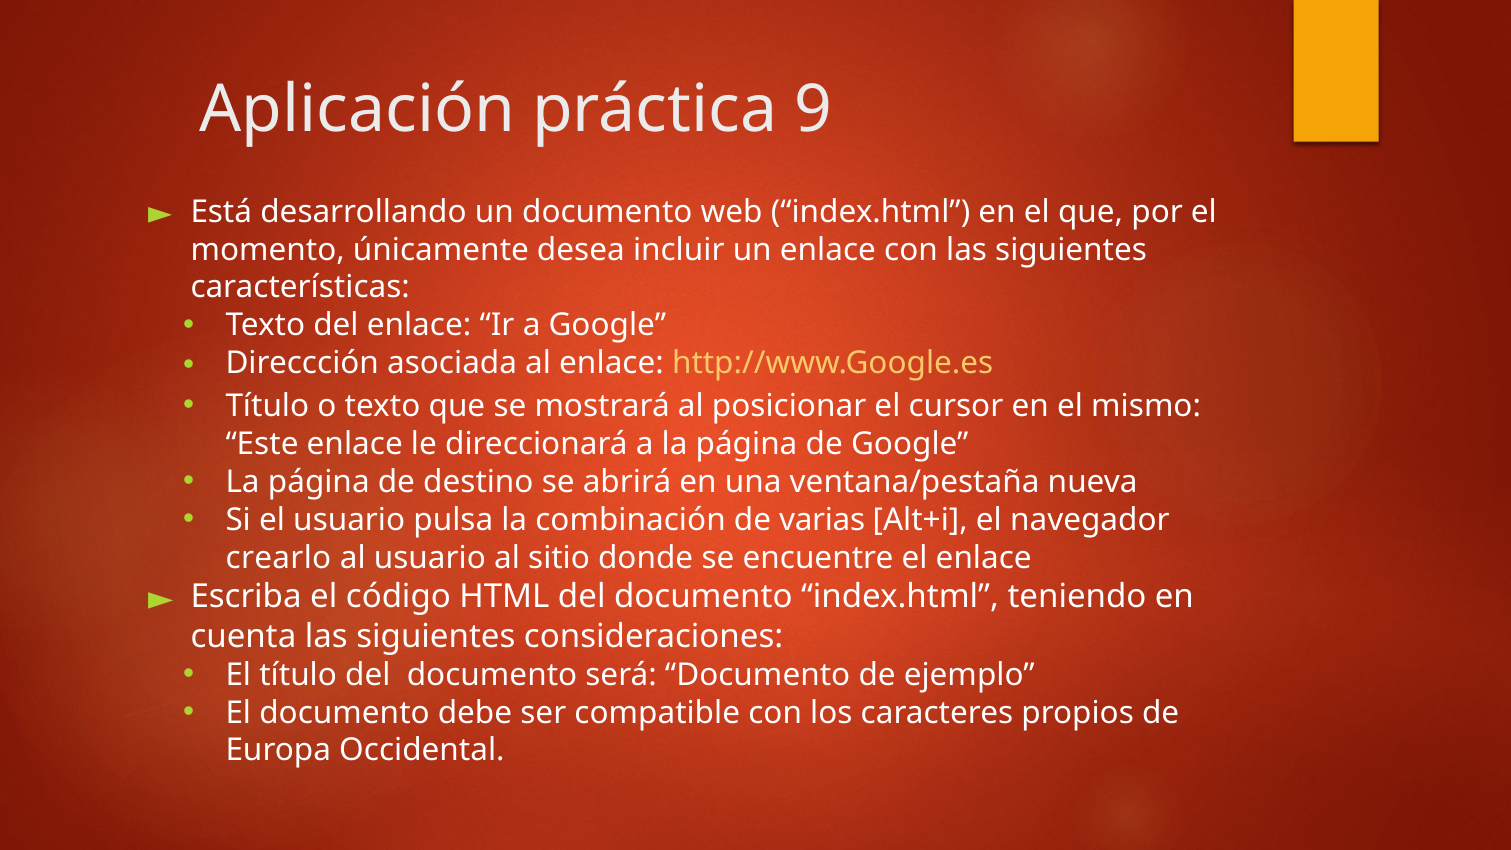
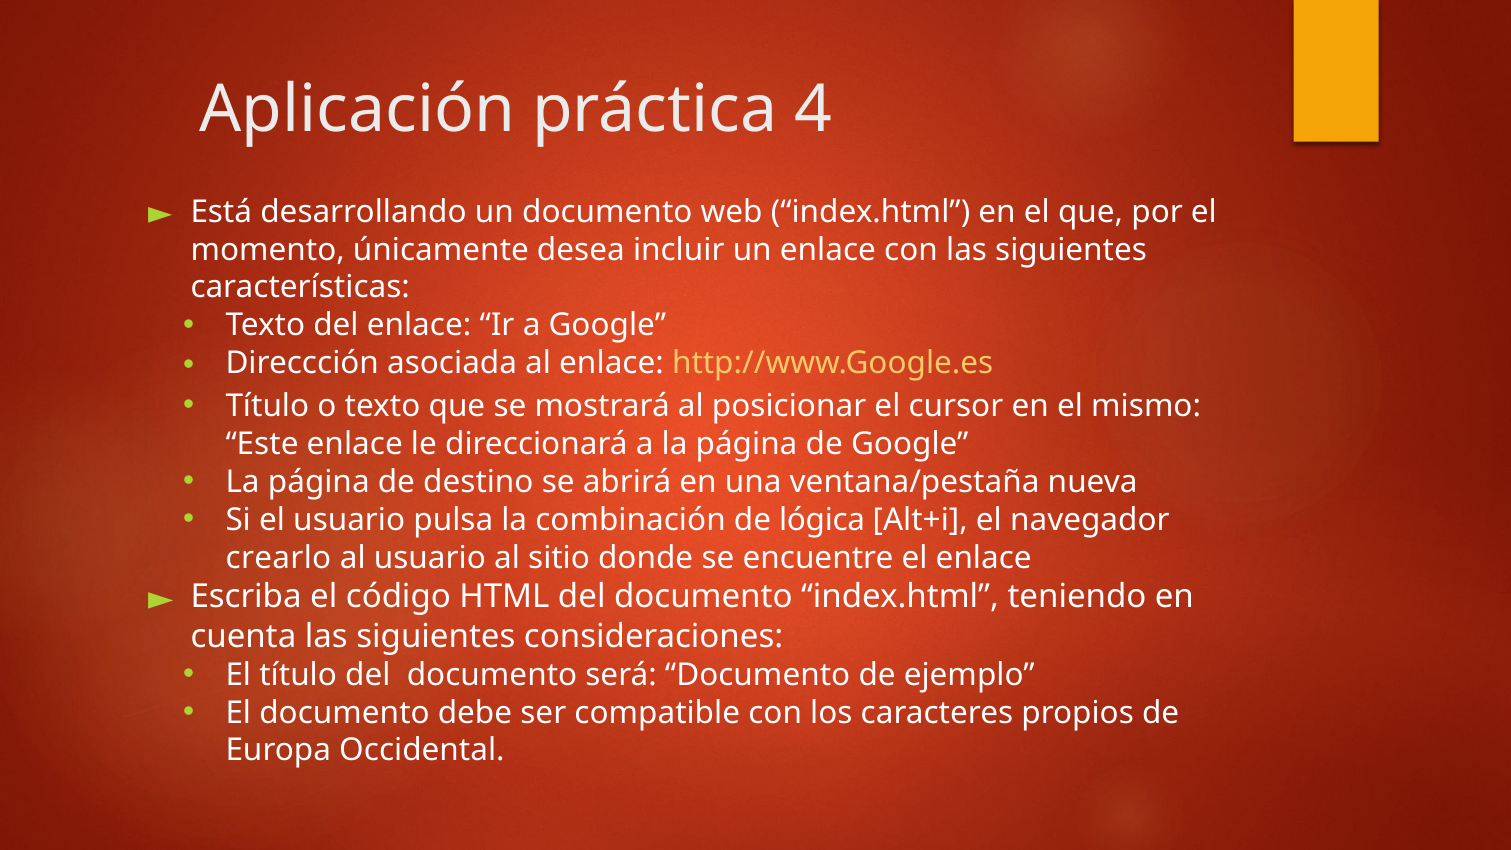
9: 9 -> 4
varias: varias -> lógica
